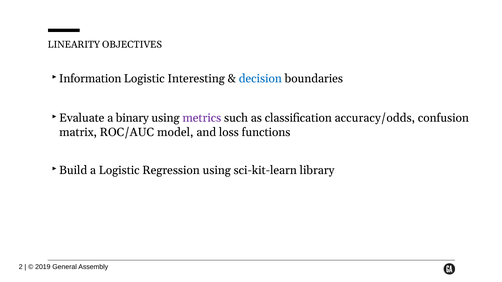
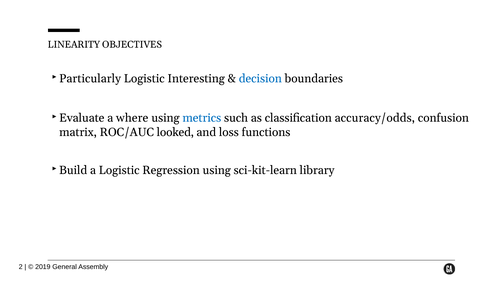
Information: Information -> Particularly
binary: binary -> where
metrics colour: purple -> blue
model: model -> looked
